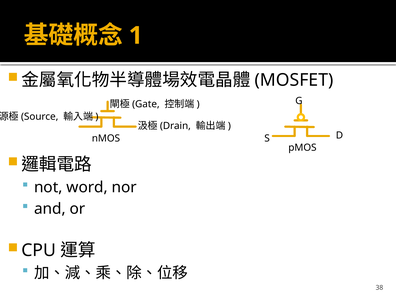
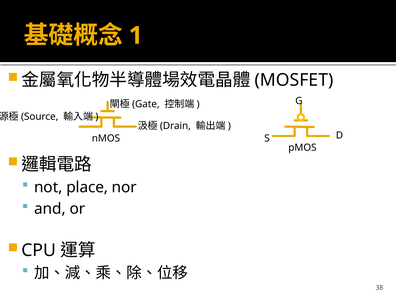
word: word -> place
